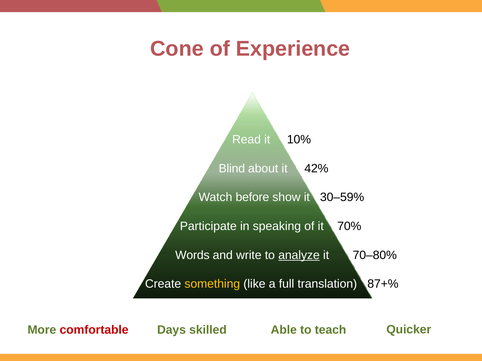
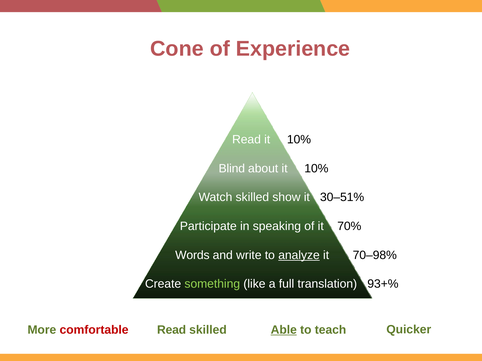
about it 42%: 42% -> 10%
Watch before: before -> skilled
30–59%: 30–59% -> 30–51%
70–80%: 70–80% -> 70–98%
something colour: yellow -> light green
87+%: 87+% -> 93+%
Days at (172, 330): Days -> Read
Able underline: none -> present
